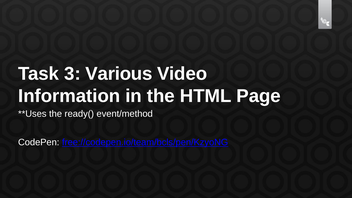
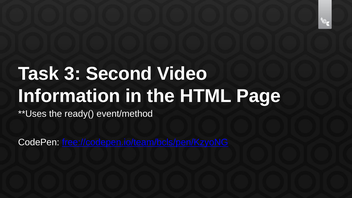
Various: Various -> Second
